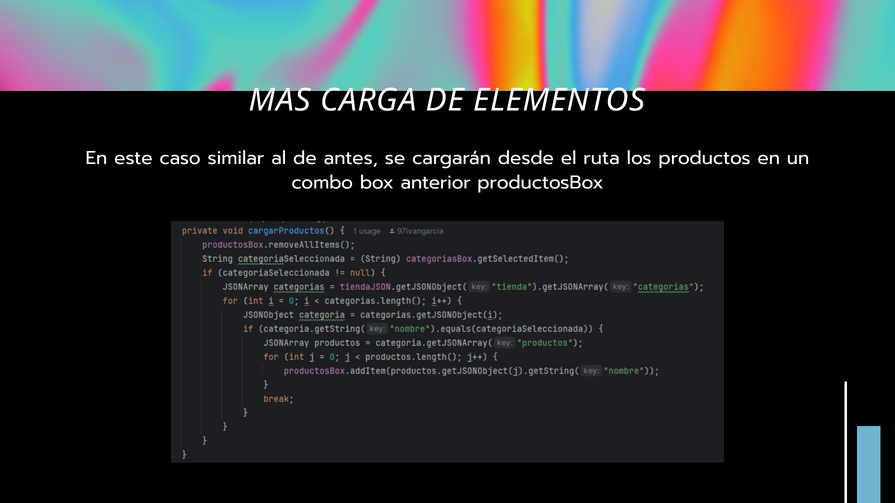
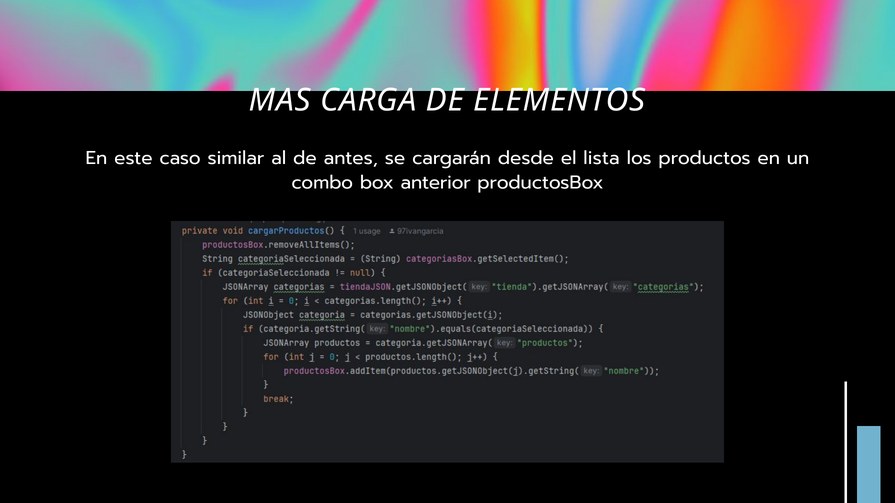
ruta: ruta -> lista
